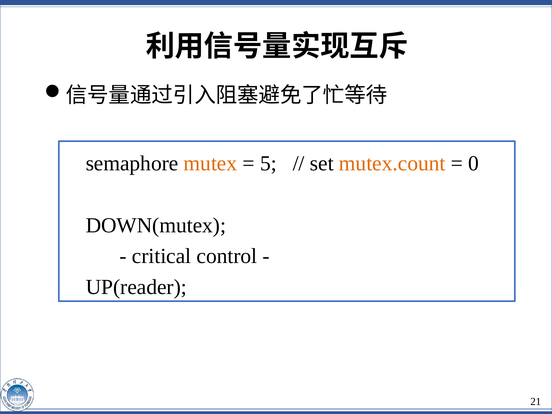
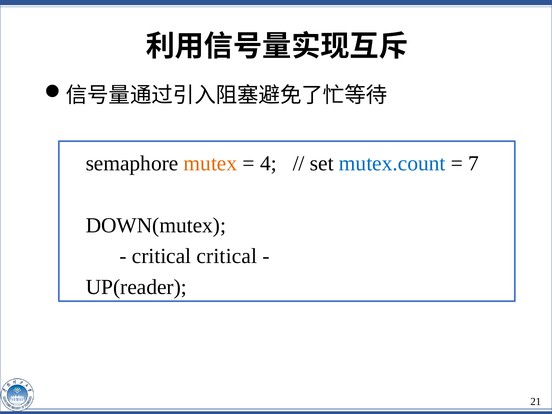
5: 5 -> 4
mutex.count colour: orange -> blue
0: 0 -> 7
critical control: control -> critical
